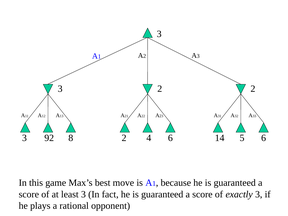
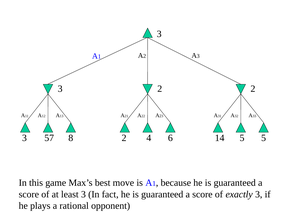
92: 92 -> 57
5 6: 6 -> 5
